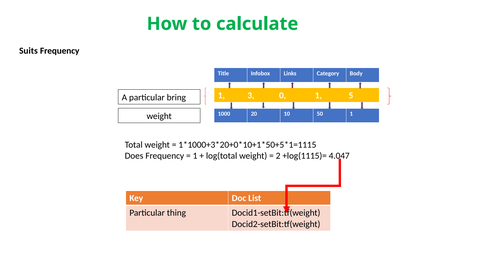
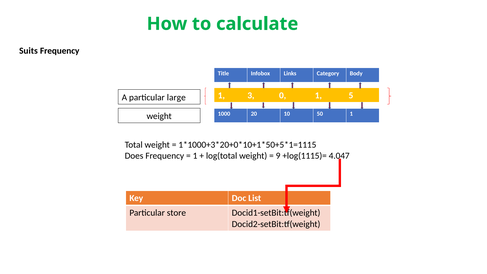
bring: bring -> large
2: 2 -> 9
thing: thing -> store
